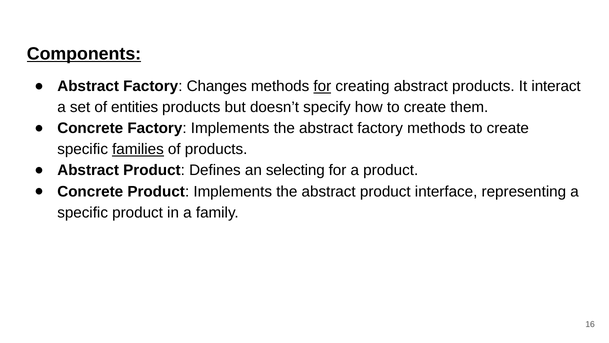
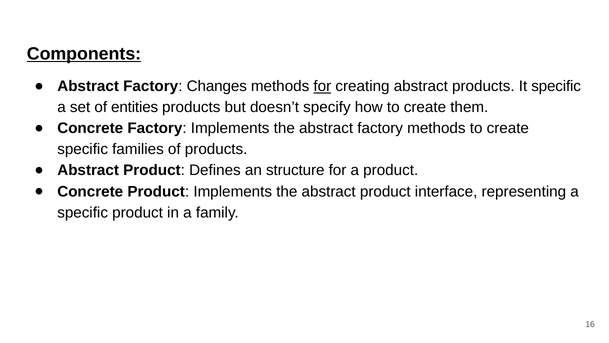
It interact: interact -> specific
families underline: present -> none
selecting: selecting -> structure
